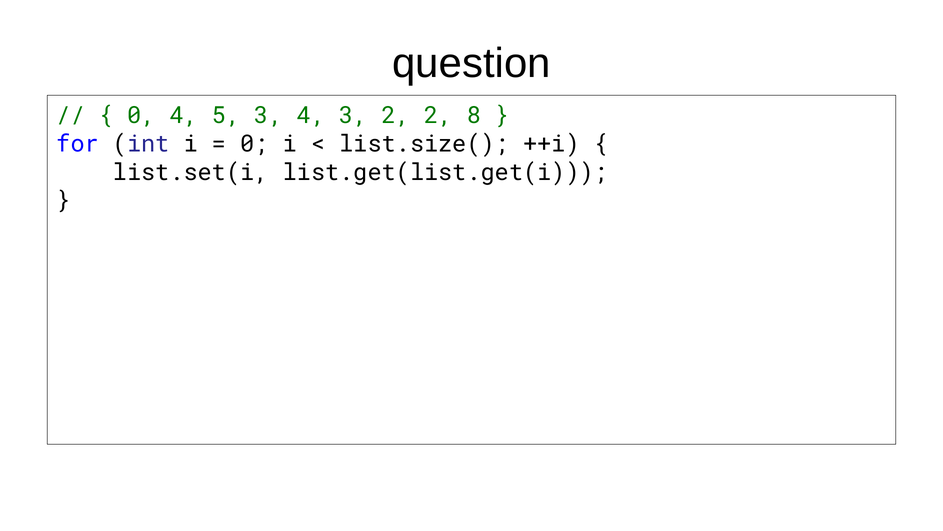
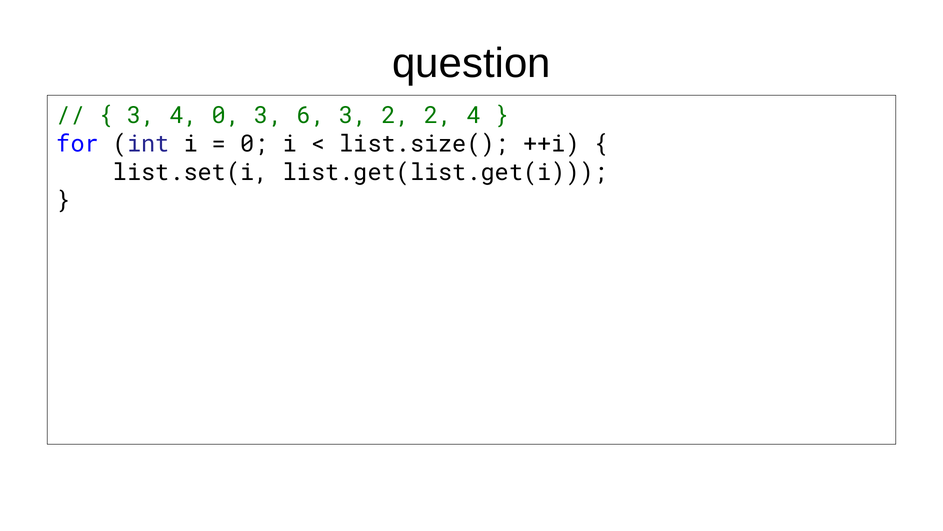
0 at (141, 115): 0 -> 3
4 5: 5 -> 0
3 4: 4 -> 6
2 8: 8 -> 4
